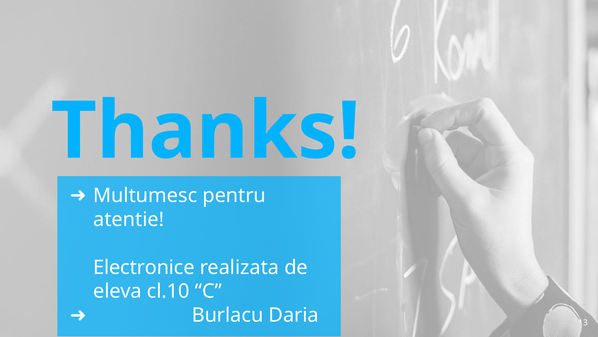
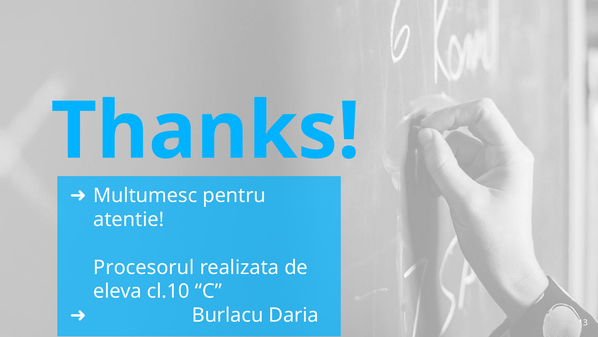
Electronice: Electronice -> Procesorul
